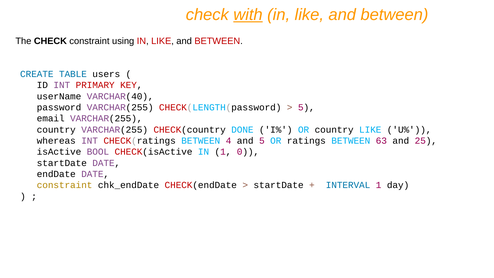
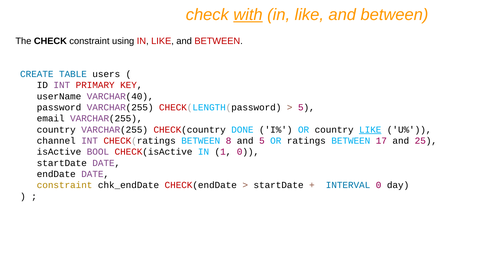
LIKE at (370, 130) underline: none -> present
whereas: whereas -> channel
4: 4 -> 8
63: 63 -> 17
INTERVAL 1: 1 -> 0
